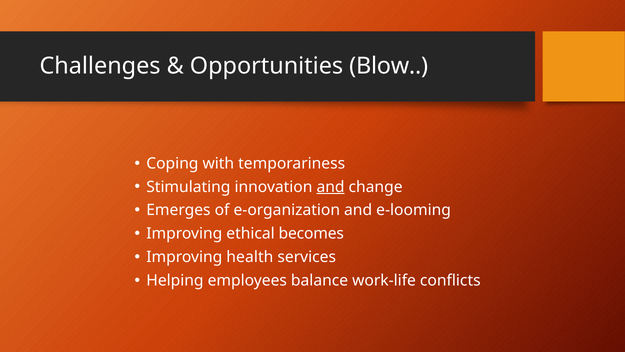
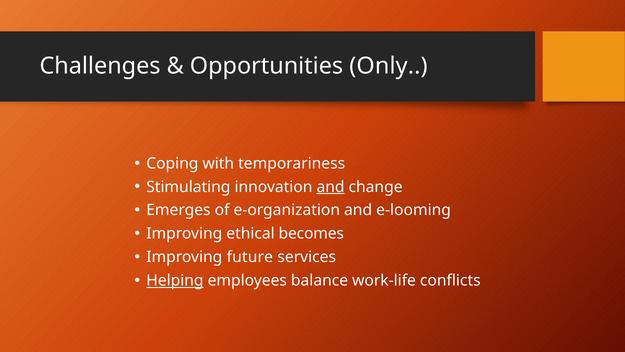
Blow: Blow -> Only
health: health -> future
Helping underline: none -> present
